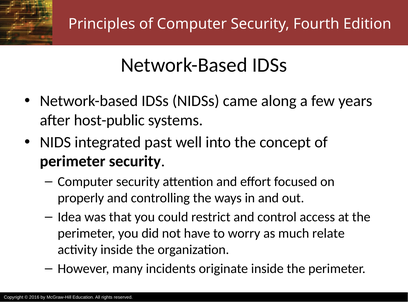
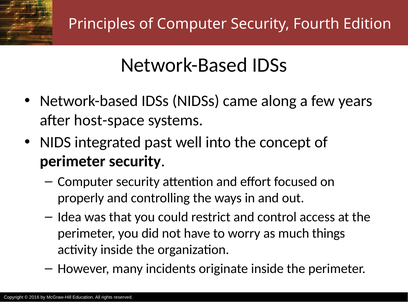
host-public: host-public -> host-space
relate: relate -> things
